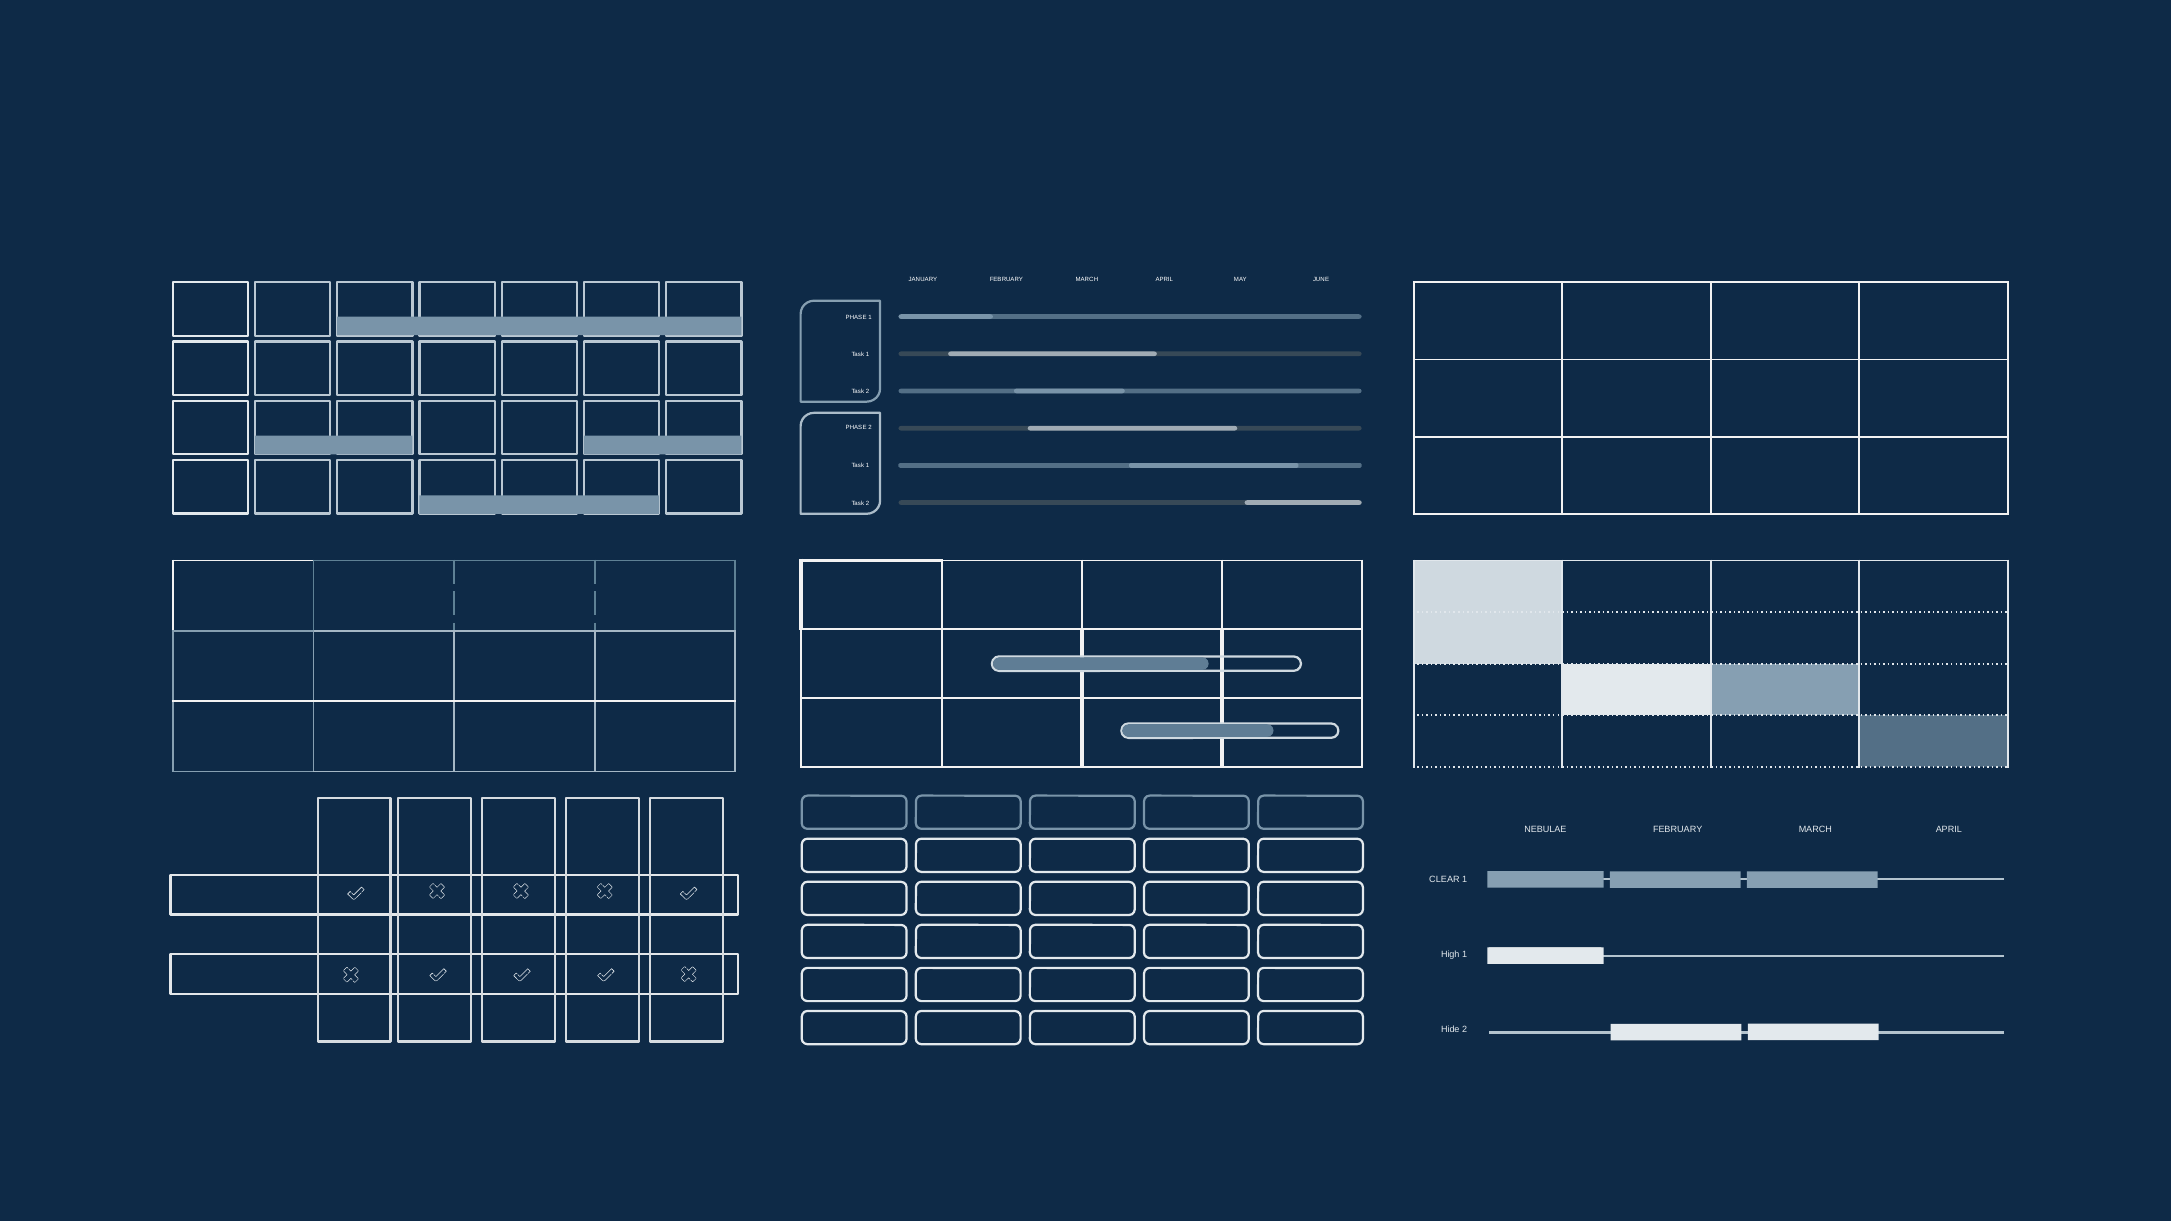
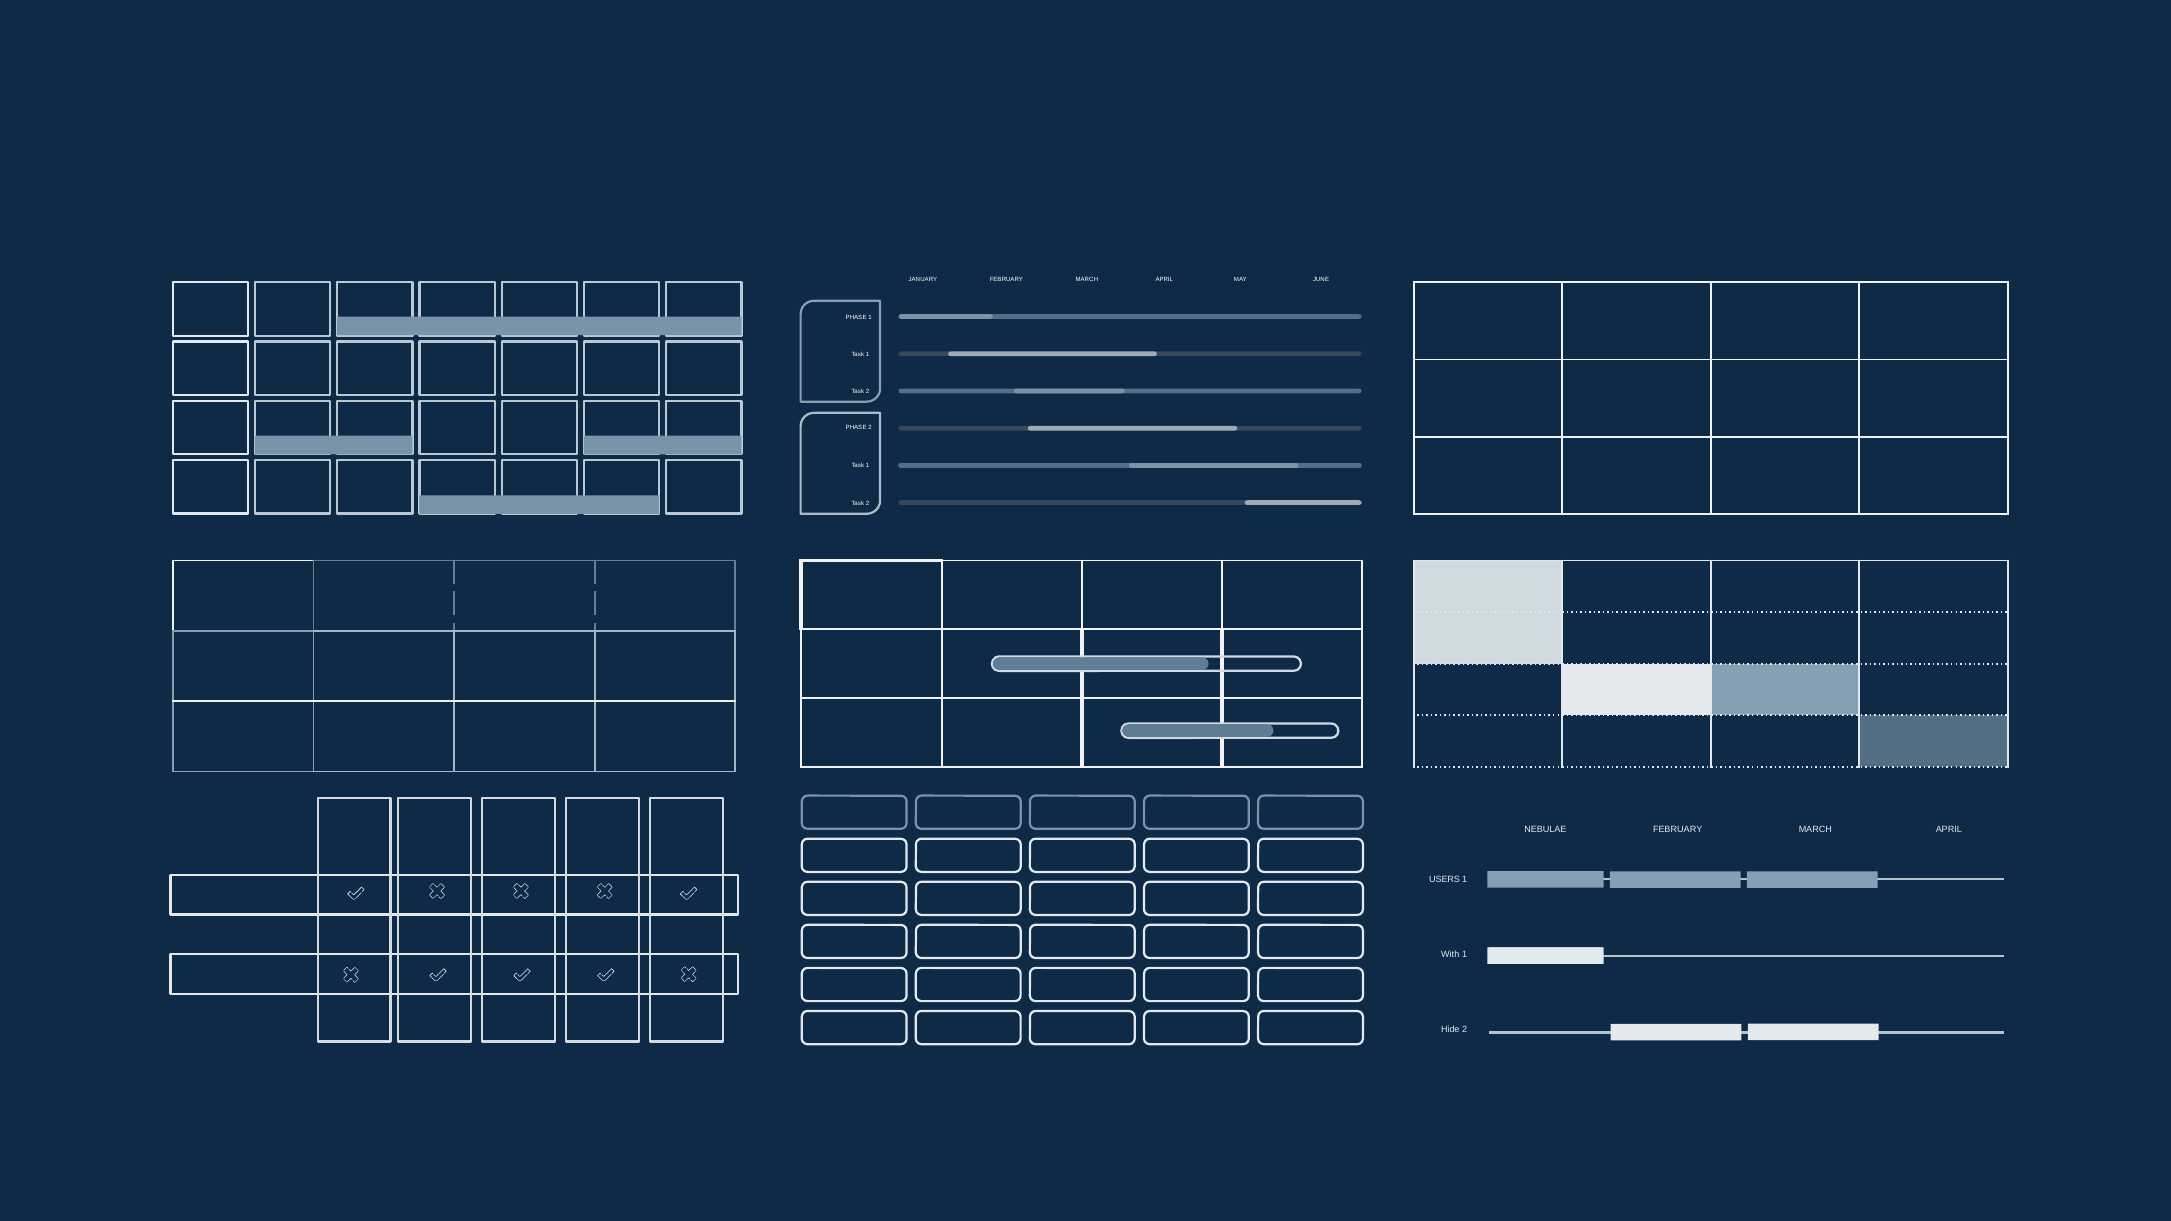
CLEAR: CLEAR -> USERS
High: High -> With
